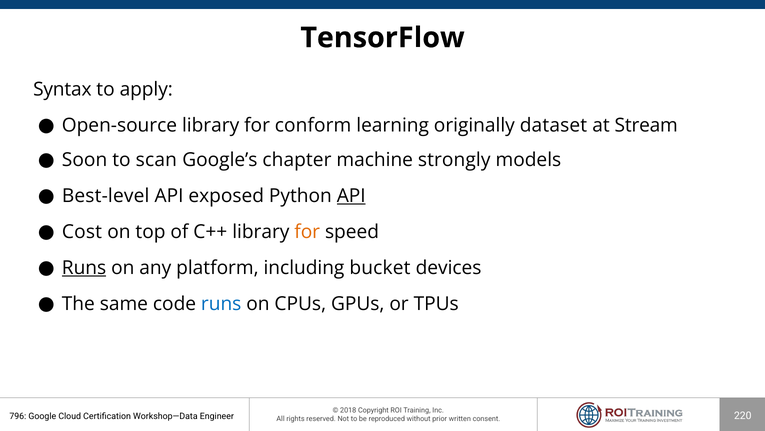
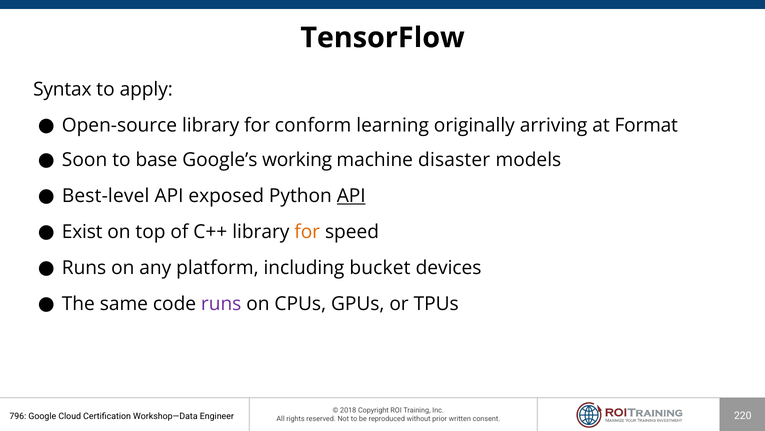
dataset: dataset -> arriving
Stream: Stream -> Format
scan: scan -> base
chapter: chapter -> working
strongly: strongly -> disaster
Cost: Cost -> Exist
Runs at (84, 267) underline: present -> none
runs at (221, 303) colour: blue -> purple
